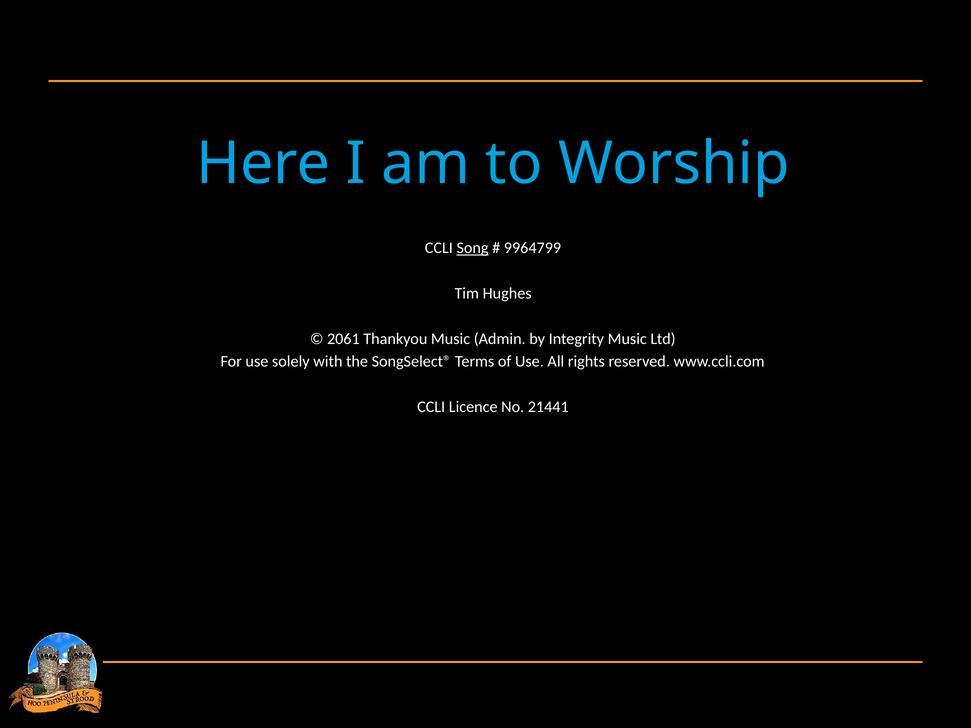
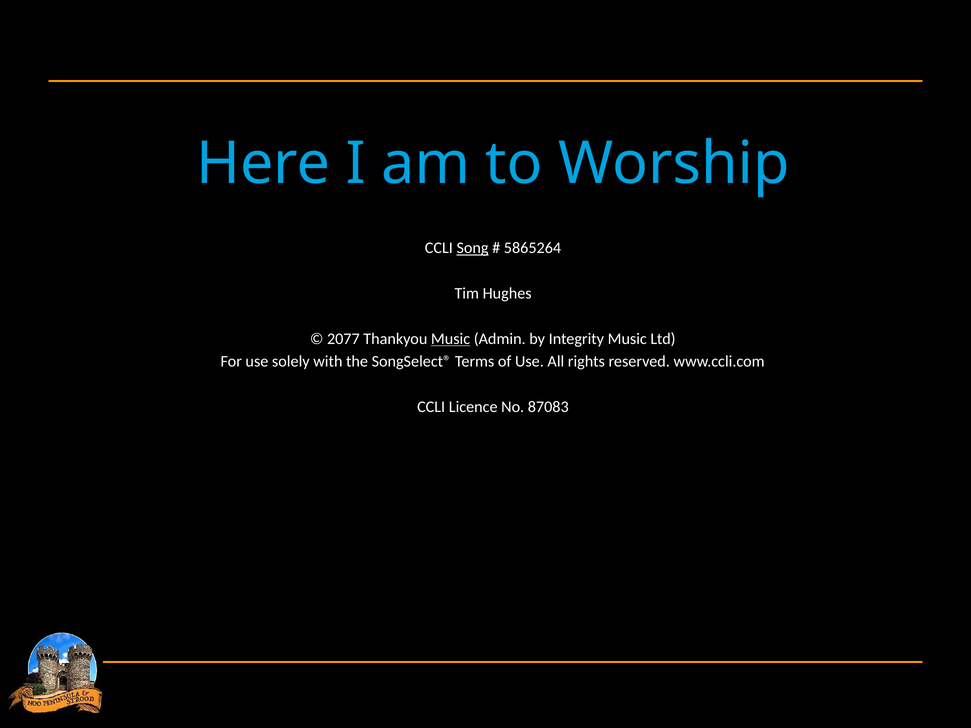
9964799: 9964799 -> 5865264
2061: 2061 -> 2077
Music at (451, 339) underline: none -> present
21441: 21441 -> 87083
